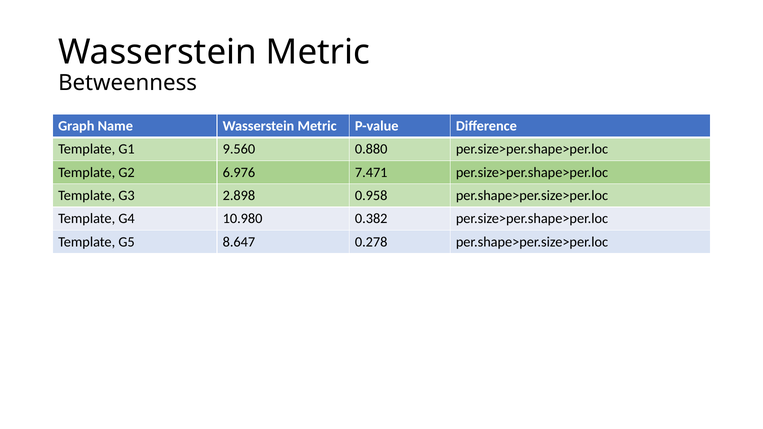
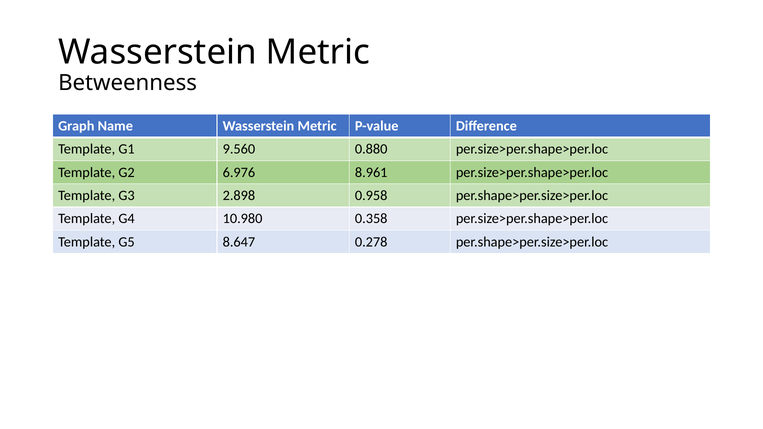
7.471: 7.471 -> 8.961
0.382: 0.382 -> 0.358
